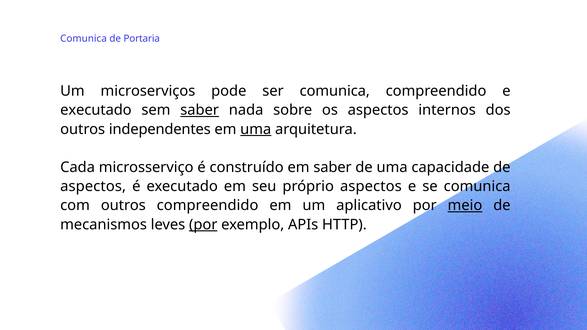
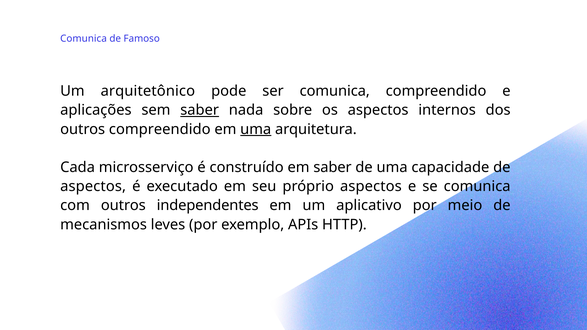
Portaria: Portaria -> Famoso
microserviços: microserviços -> arquitetônico
executado at (96, 110): executado -> aplicações
outros independentes: independentes -> compreendido
outros compreendido: compreendido -> independentes
meio underline: present -> none
por at (203, 225) underline: present -> none
